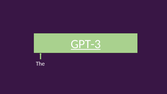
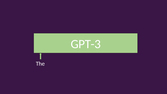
GPT-3 underline: present -> none
